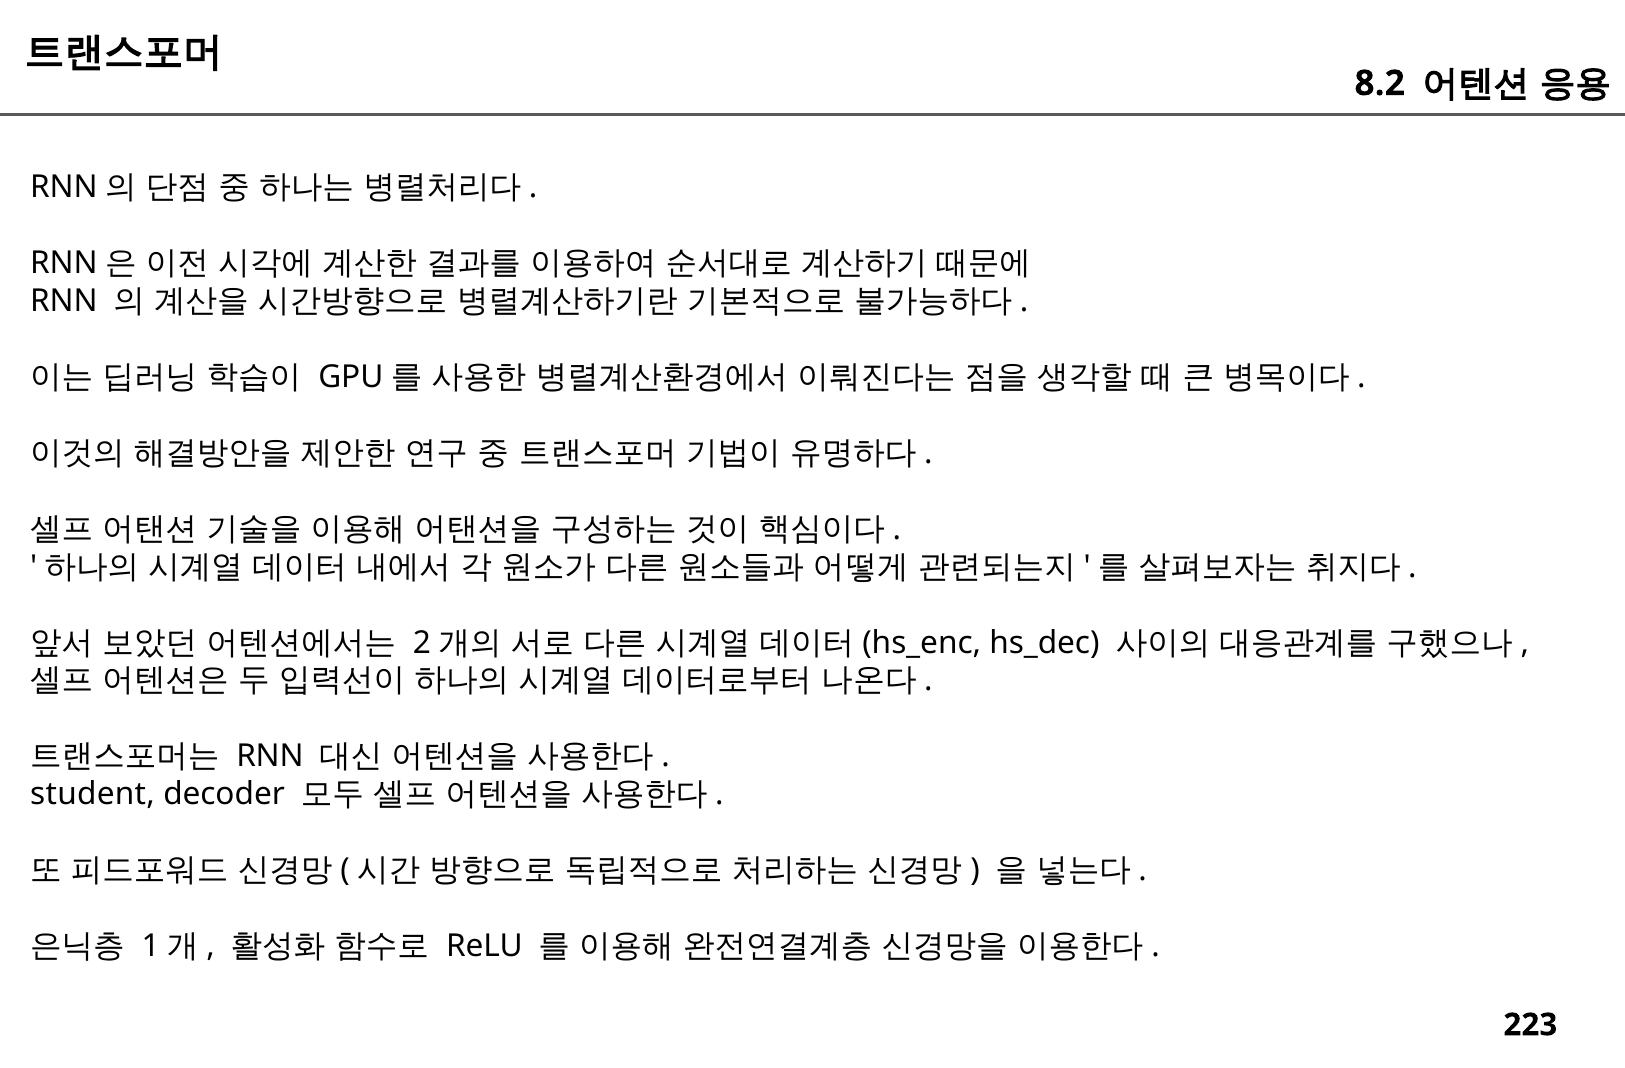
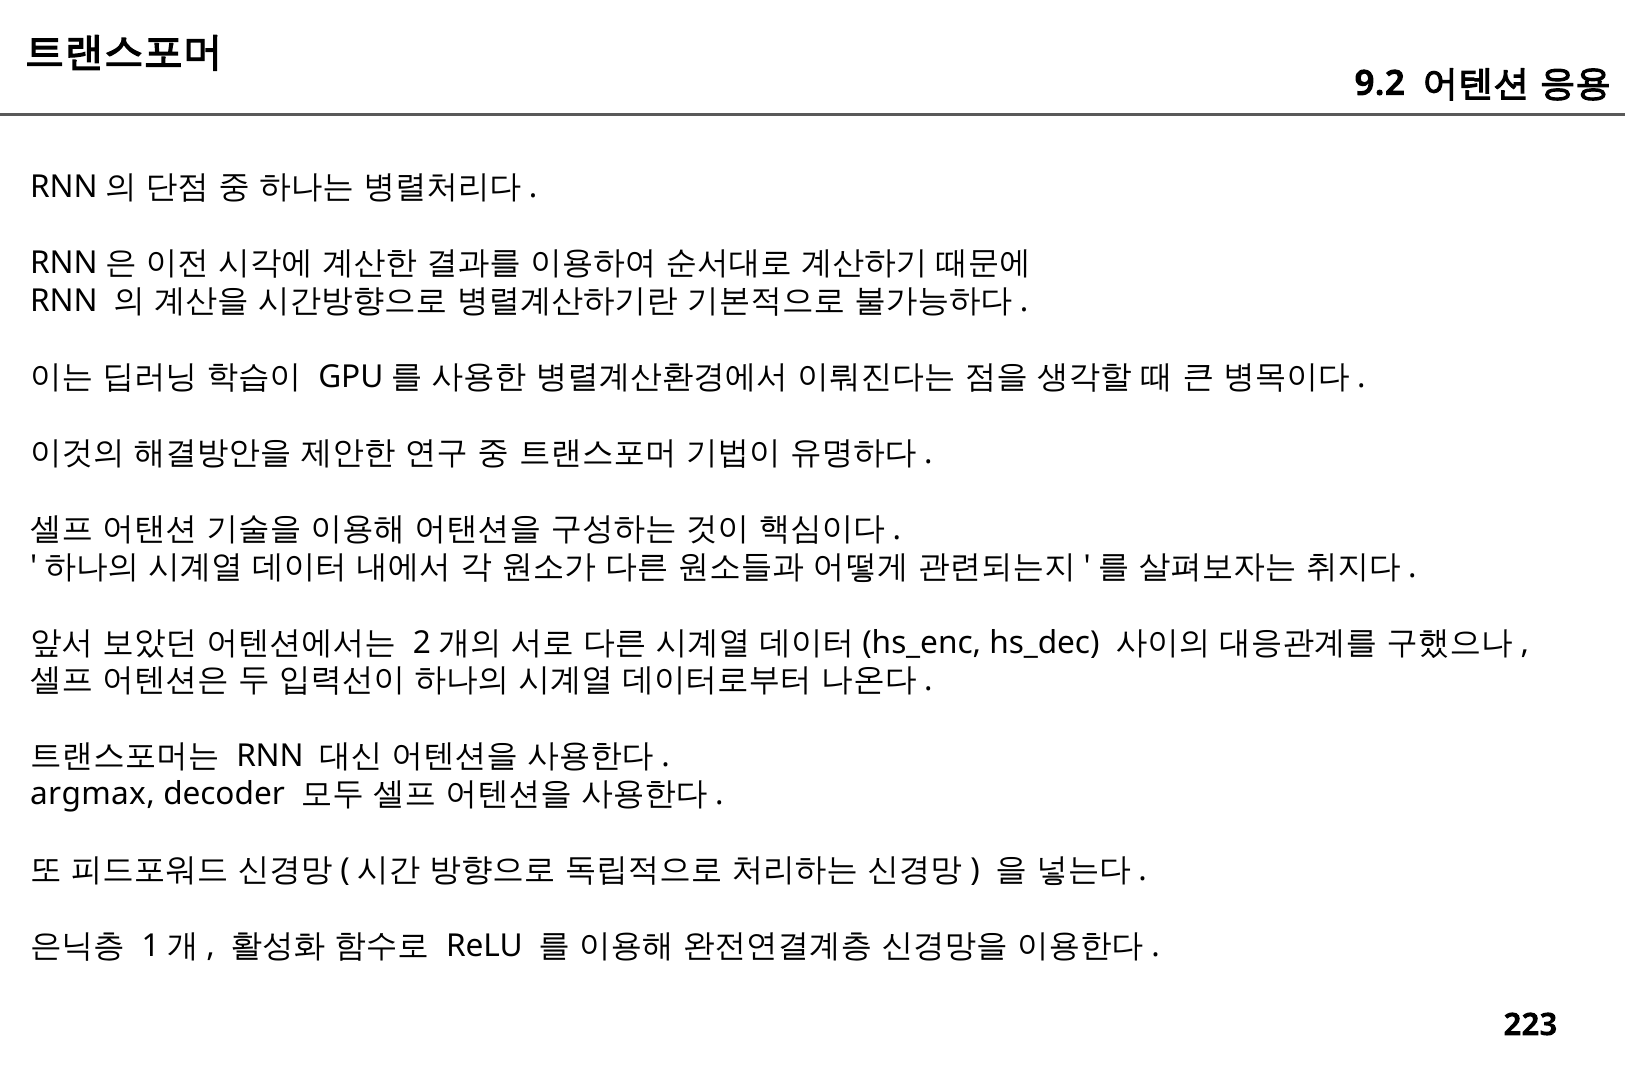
8.2: 8.2 -> 9.2
student: student -> argmax
